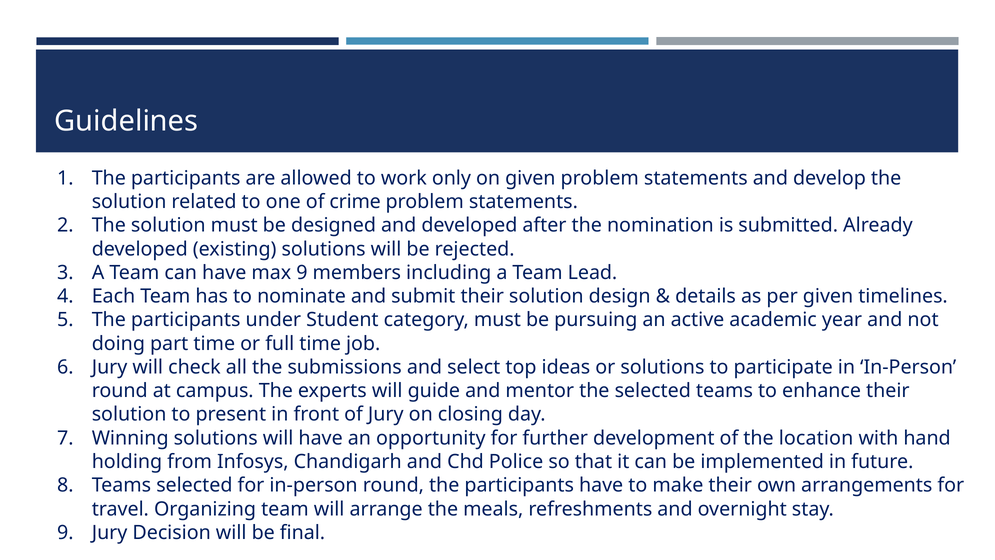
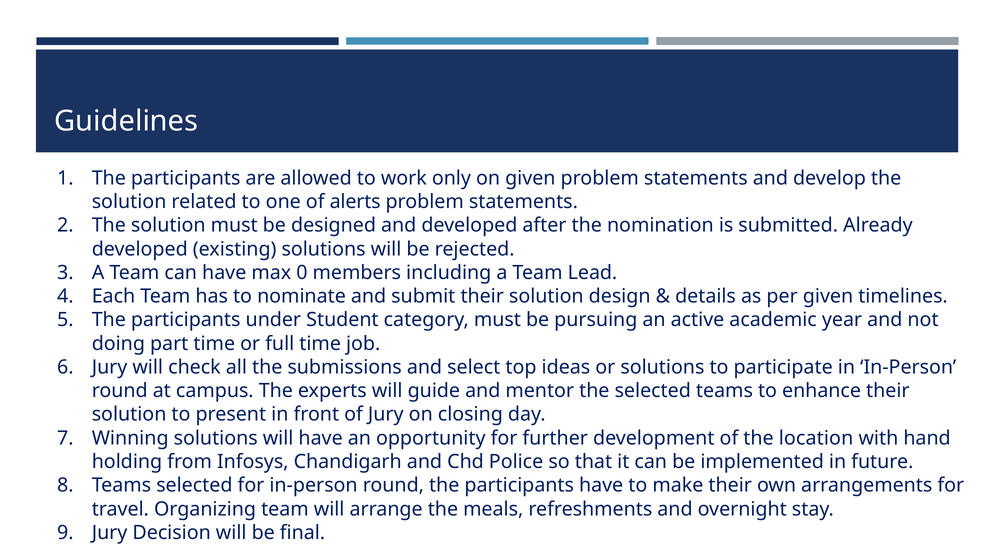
crime: crime -> alerts
max 9: 9 -> 0
